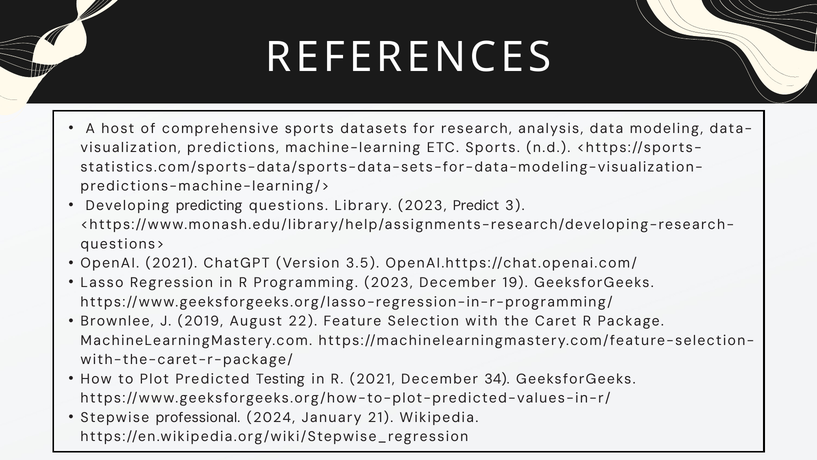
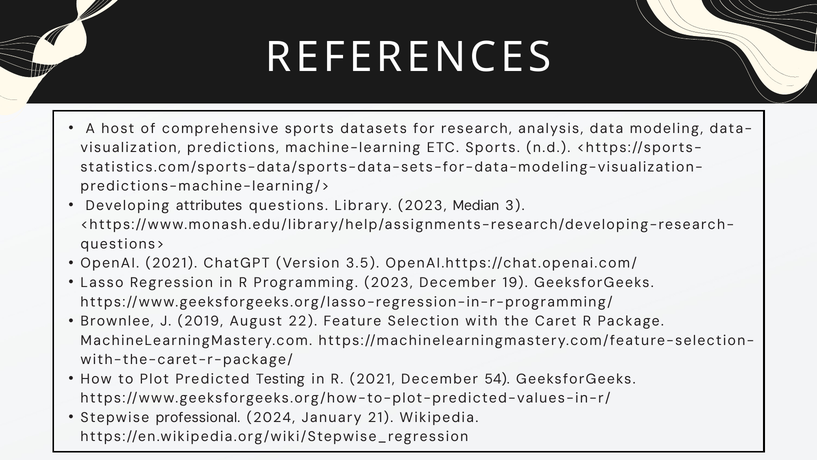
predicting: predicting -> attributes
Predict: Predict -> Median
34: 34 -> 54
